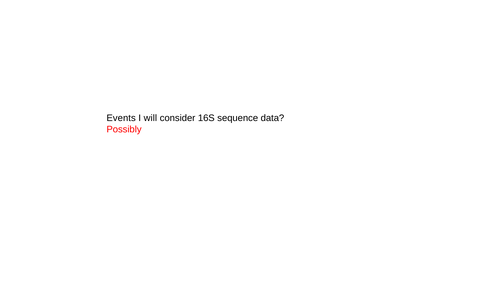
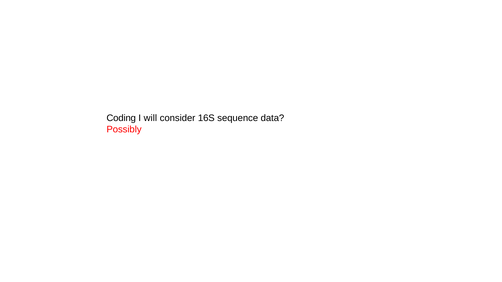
Events: Events -> Coding
